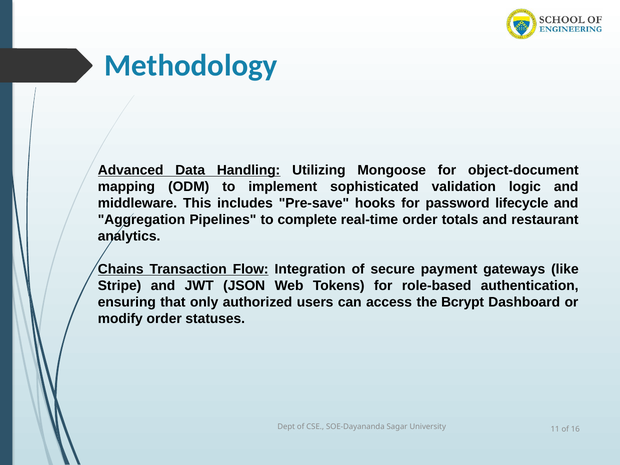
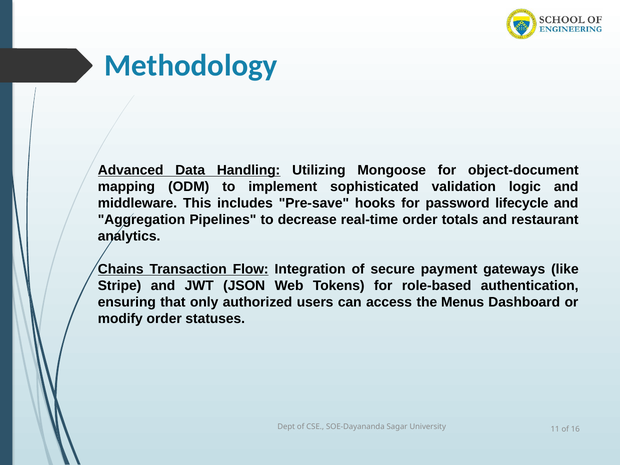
complete: complete -> decrease
Bcrypt: Bcrypt -> Menus
